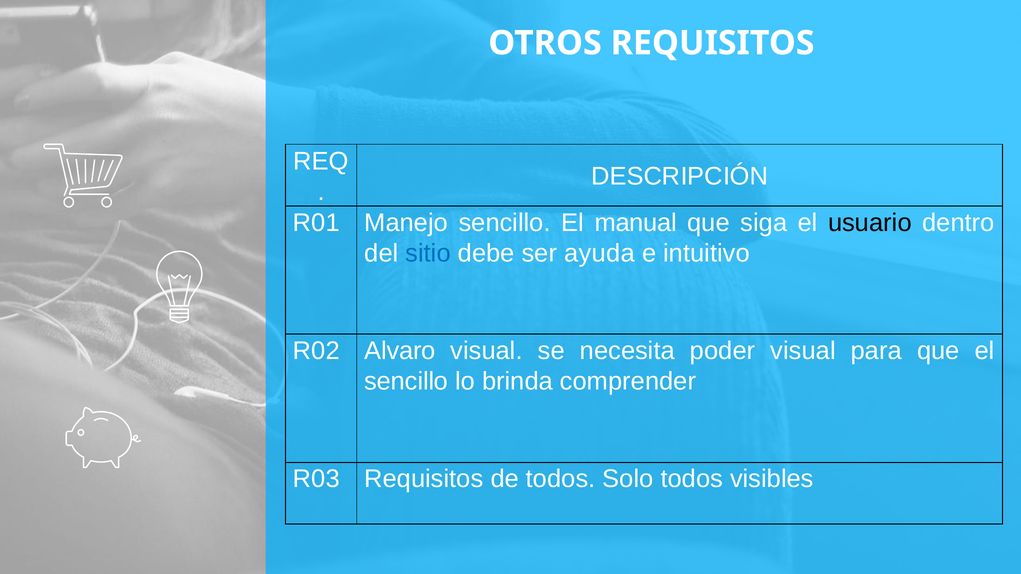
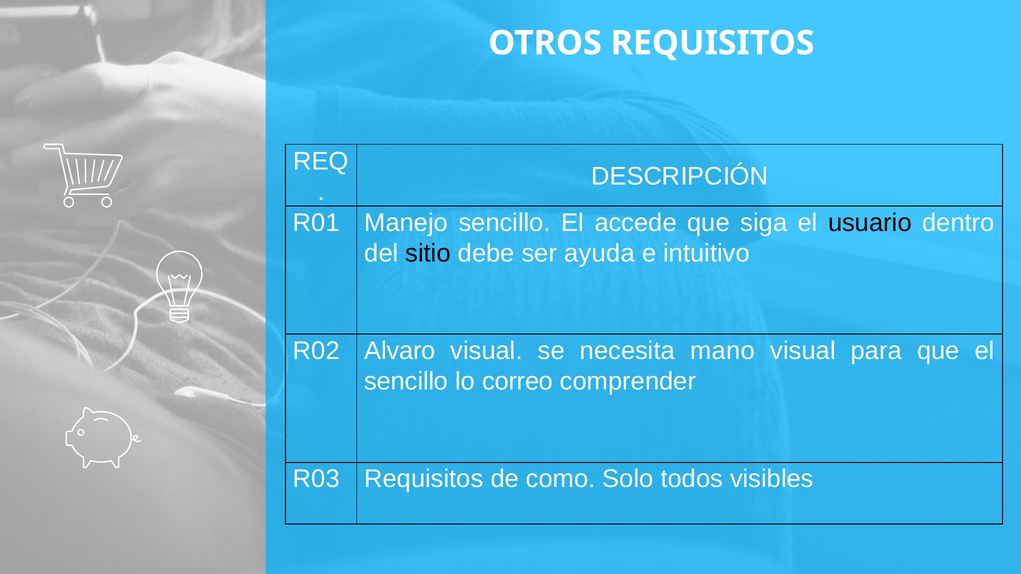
manual: manual -> accede
sitio colour: blue -> black
poder: poder -> mano
brinda: brinda -> correo
de todos: todos -> como
